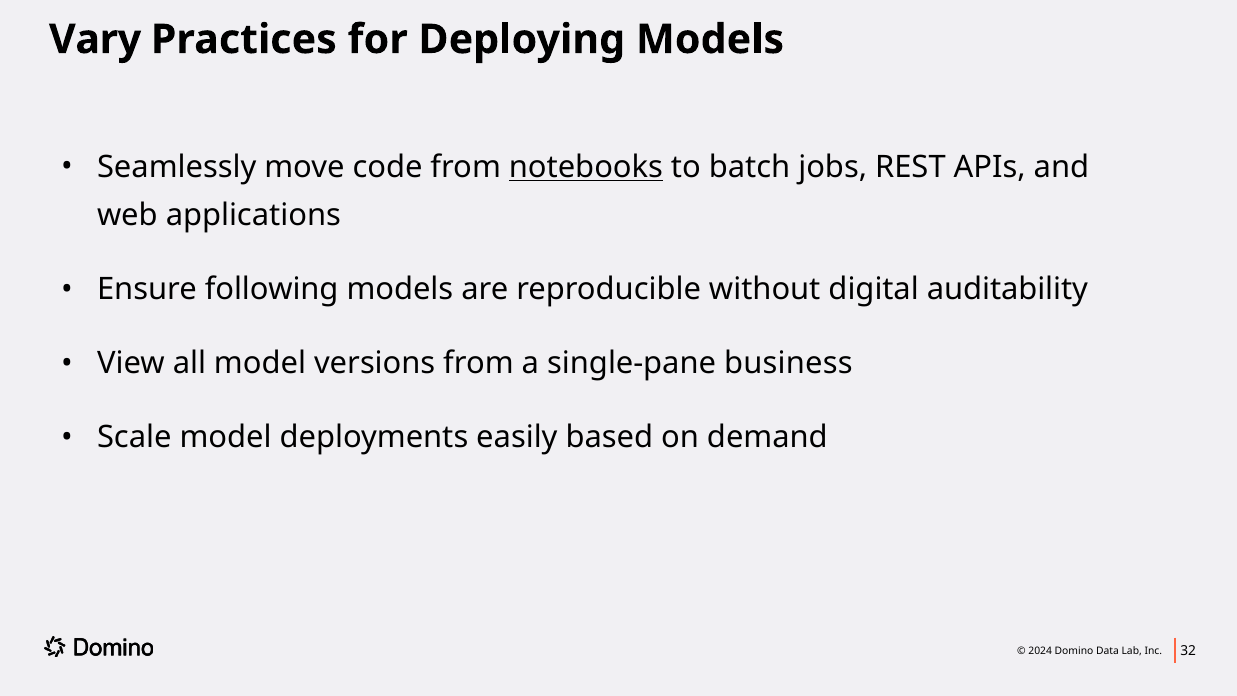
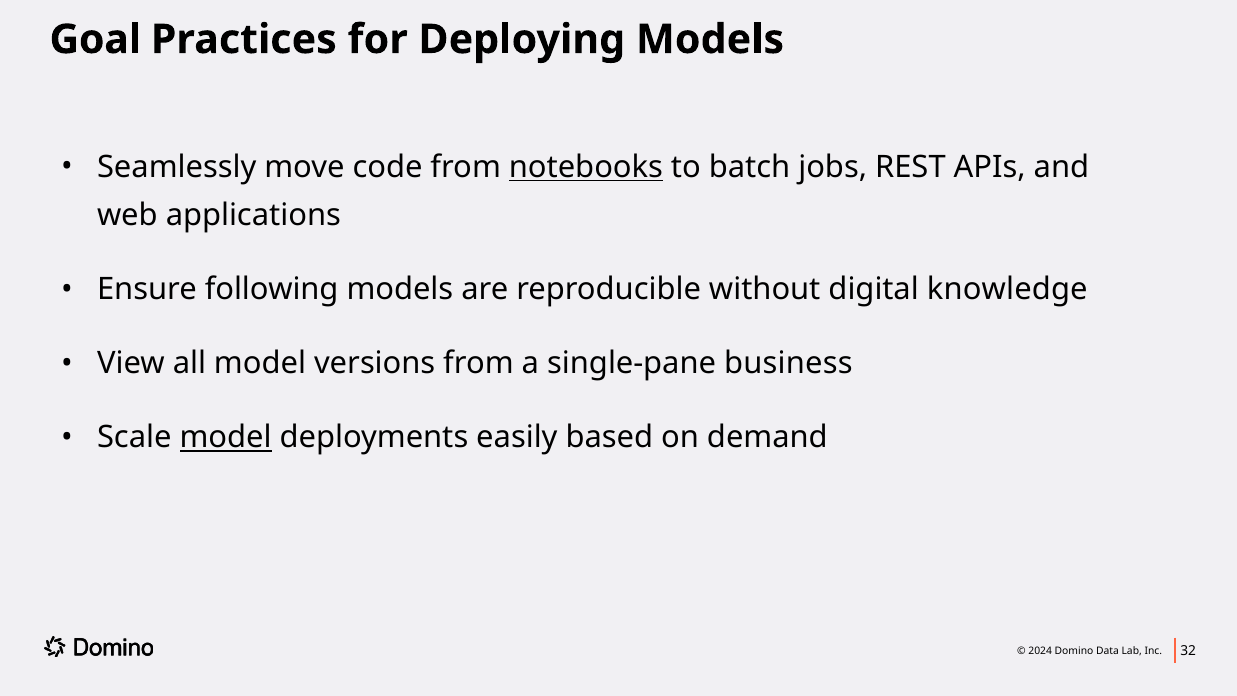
Vary: Vary -> Goal
auditability: auditability -> knowledge
model at (226, 437) underline: none -> present
